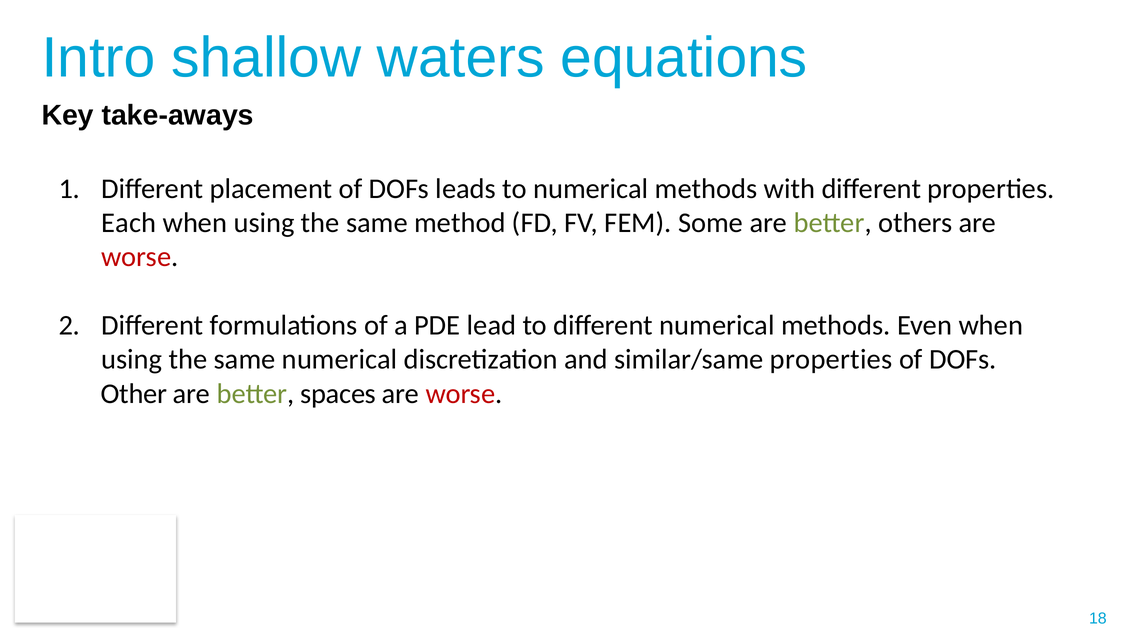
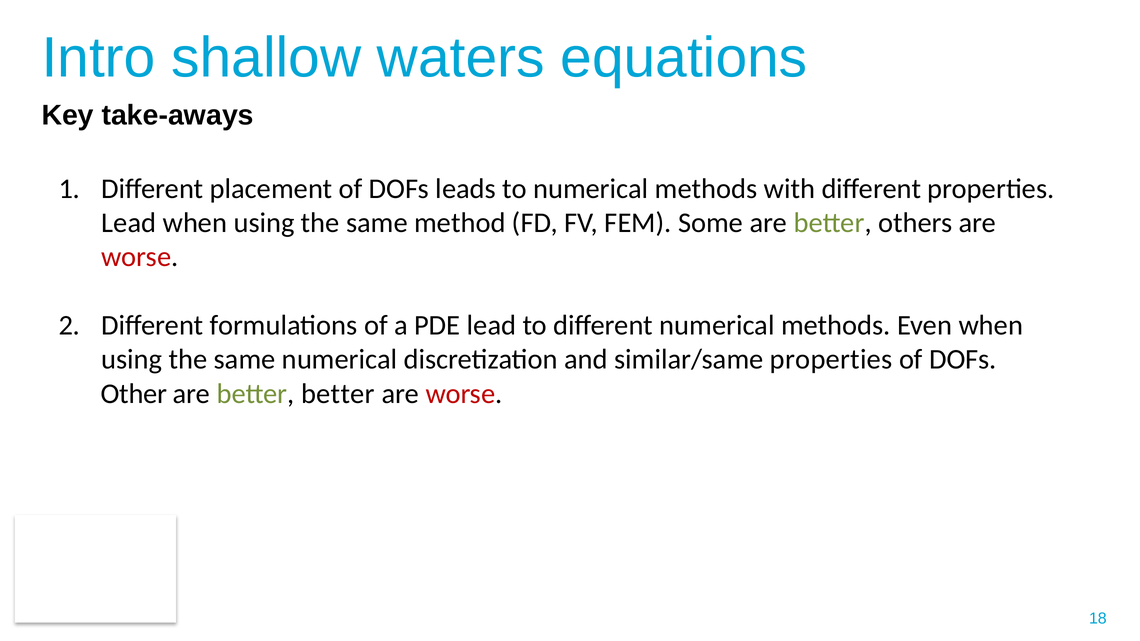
Each at (129, 223): Each -> Lead
better spaces: spaces -> better
